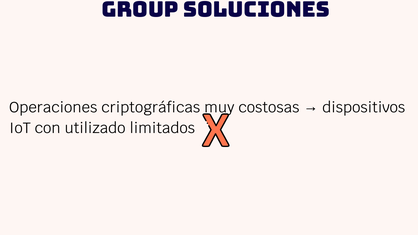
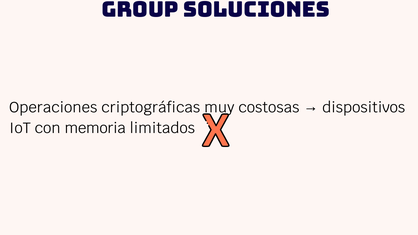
utilizado: utilizado -> memoria
